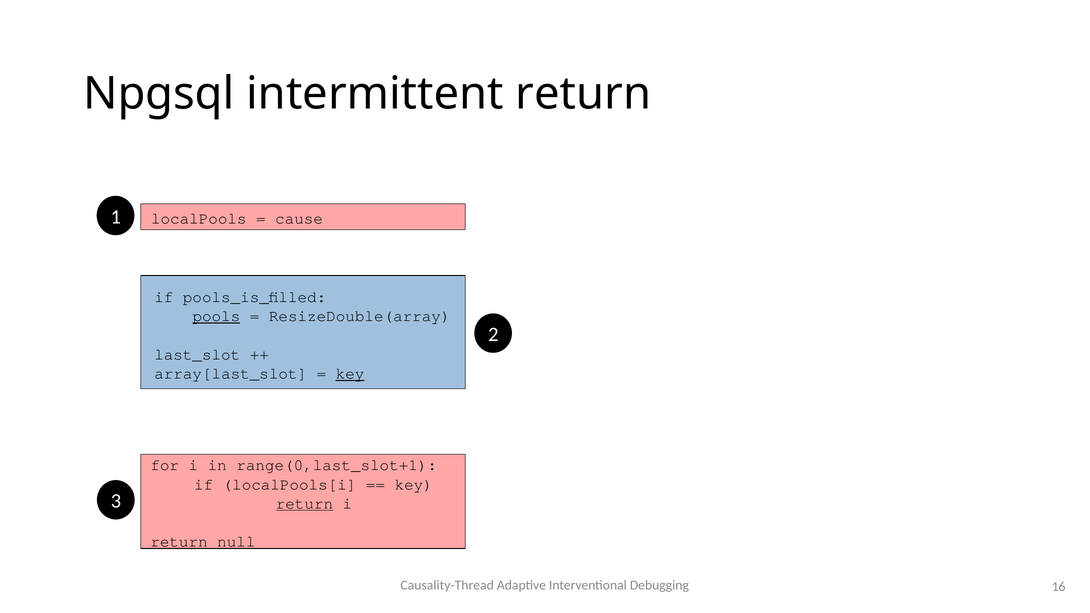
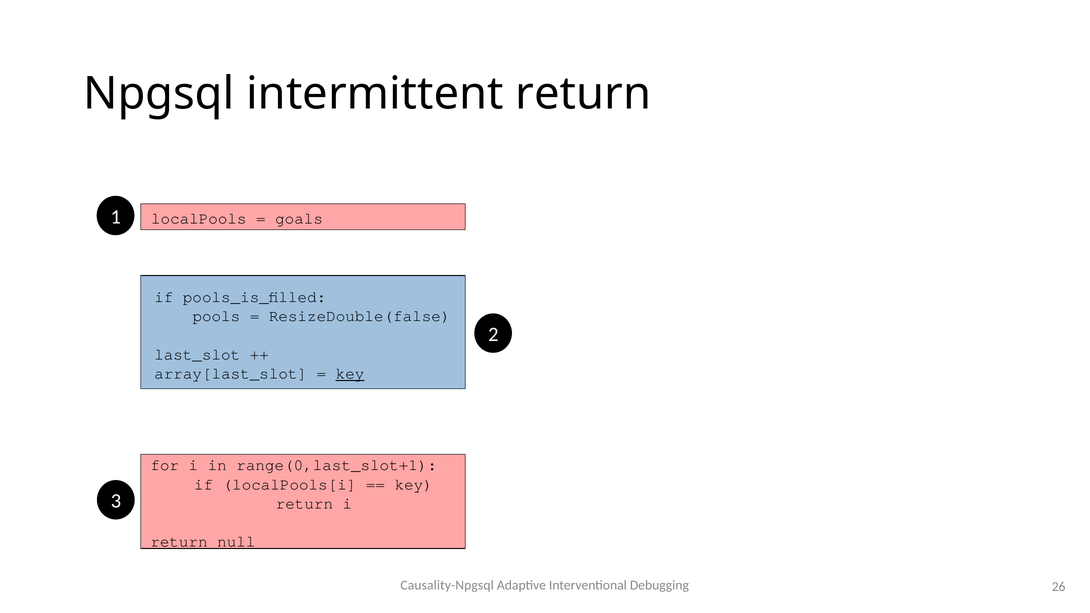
cause: cause -> goals
pools underline: present -> none
ResizeDouble(array: ResizeDouble(array -> ResizeDouble(false
return at (304, 503) underline: present -> none
Causality-Thread: Causality-Thread -> Causality-Npgsql
16: 16 -> 26
